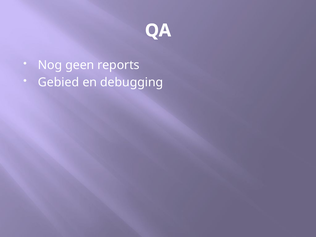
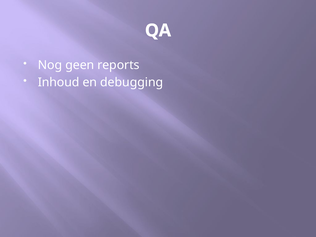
Gebied: Gebied -> Inhoud
